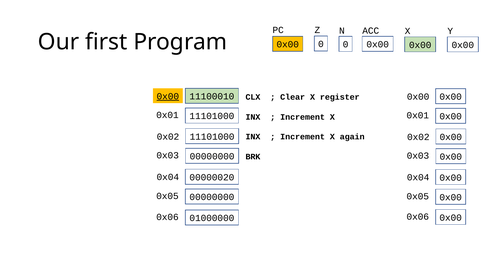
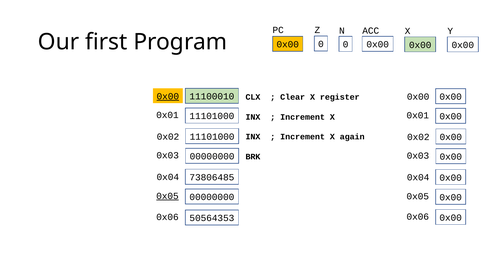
00000020: 00000020 -> 73806485
0x05 at (167, 196) underline: none -> present
01000000: 01000000 -> 50564353
